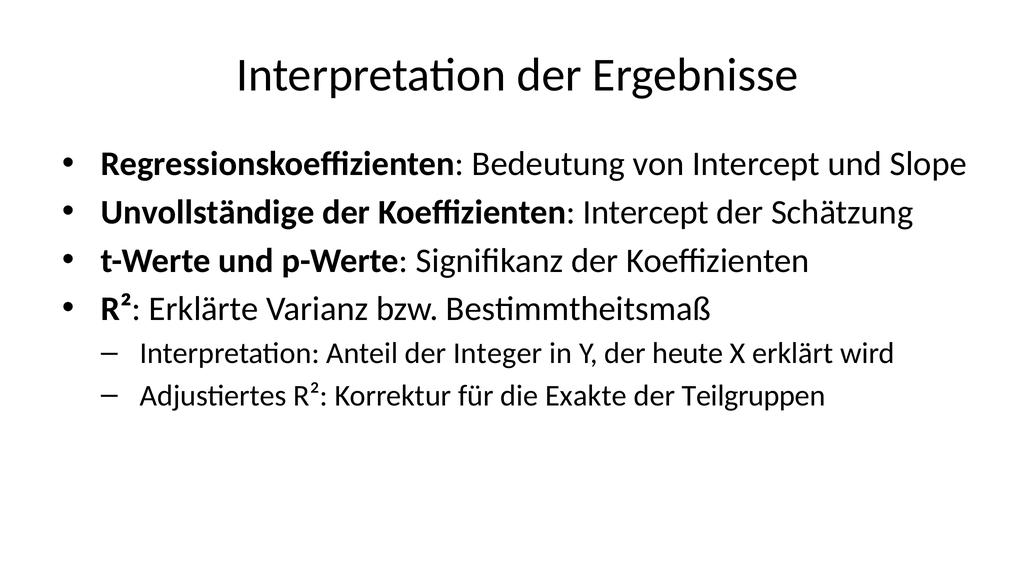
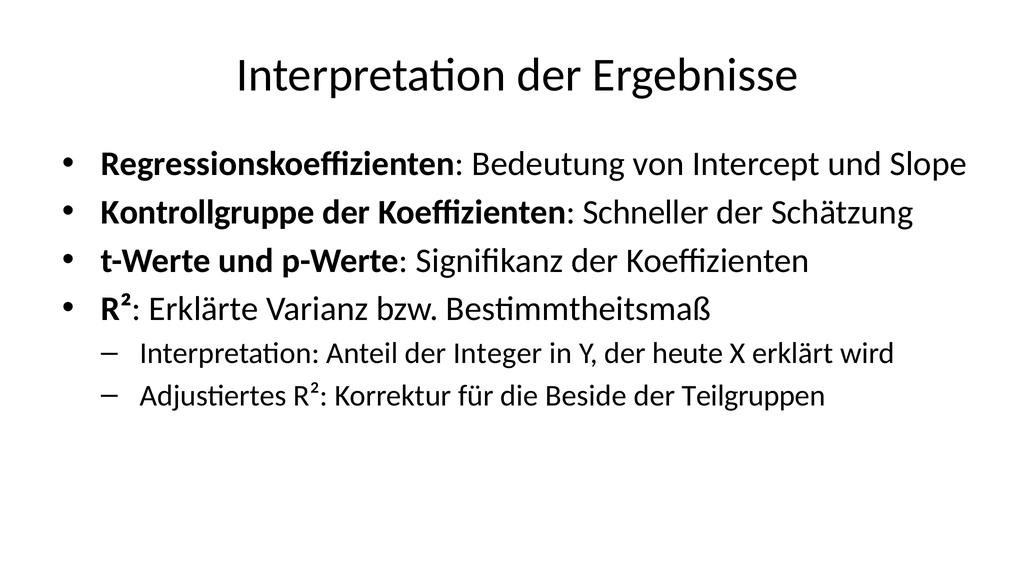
Unvollständige: Unvollständige -> Kontrollgruppe
Koeffizienten Intercept: Intercept -> Schneller
Exakte: Exakte -> Beside
